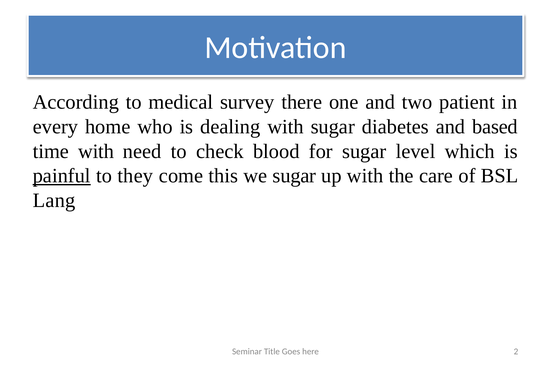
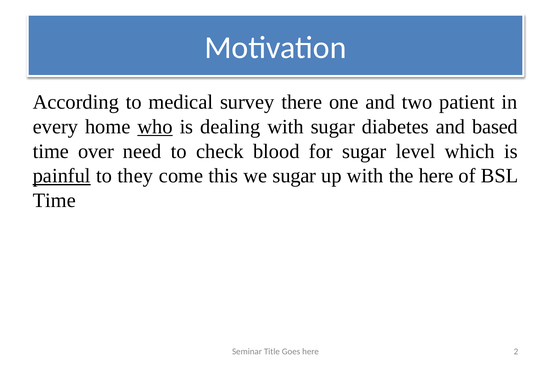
who underline: none -> present
time with: with -> over
the care: care -> here
Lang at (54, 200): Lang -> Time
